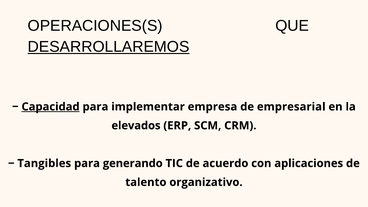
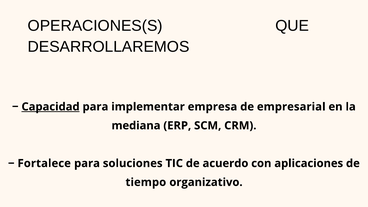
DESARROLLAREMOS underline: present -> none
elevados: elevados -> mediana
Tangibles: Tangibles -> Fortalece
generando: generando -> soluciones
talento: talento -> tiempo
